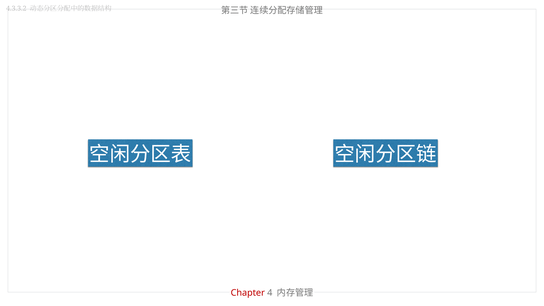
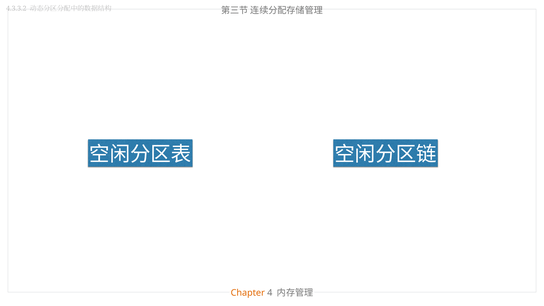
Chapter colour: red -> orange
